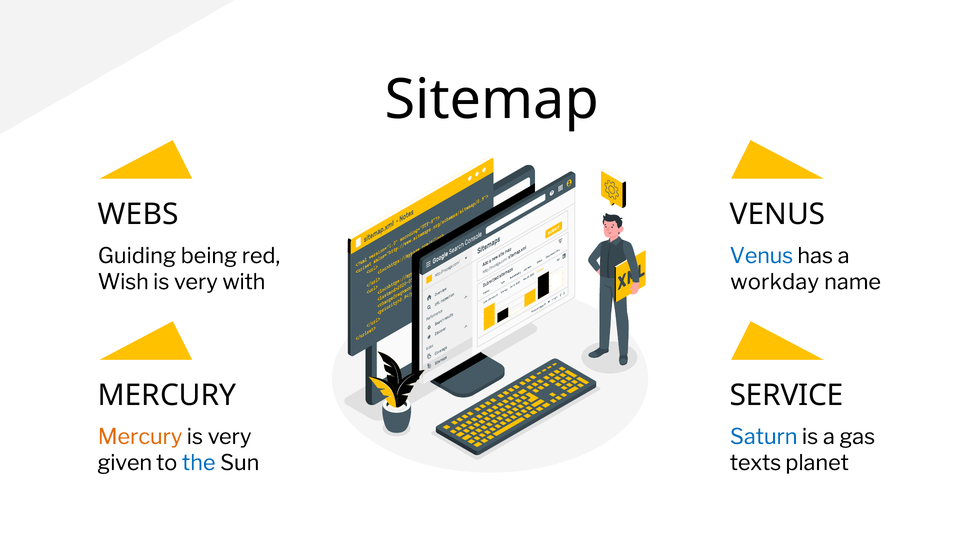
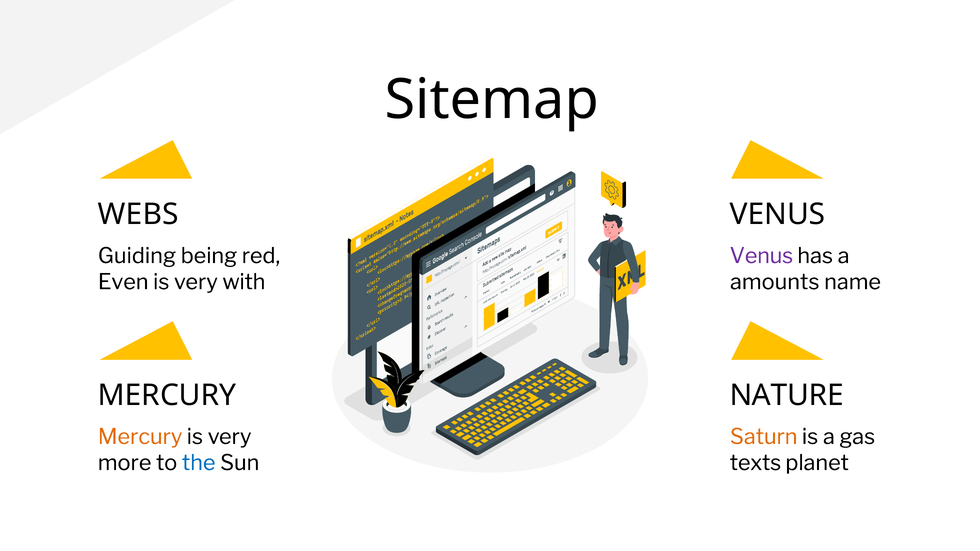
Venus at (761, 256) colour: blue -> purple
Wish: Wish -> Even
workday: workday -> amounts
SERVICE: SERVICE -> NATURE
Saturn colour: blue -> orange
given: given -> more
